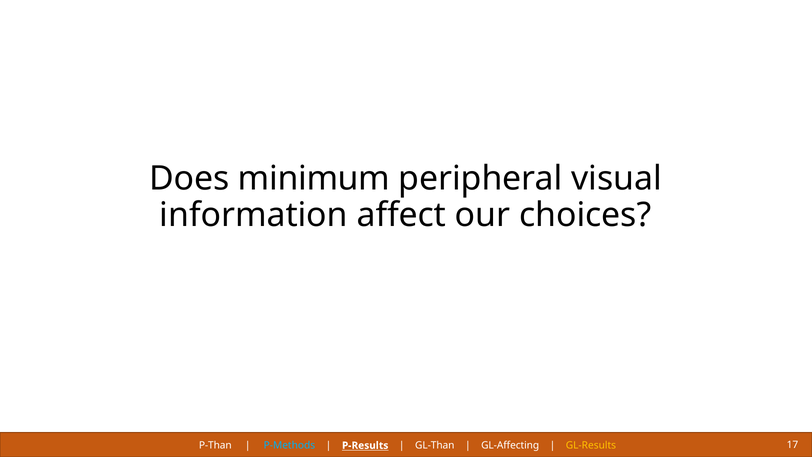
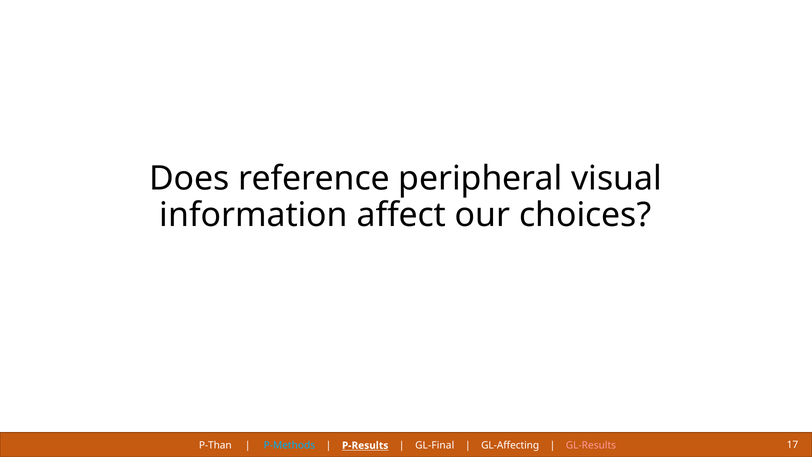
minimum: minimum -> reference
GL-Than: GL-Than -> GL-Final
GL-Results colour: yellow -> pink
